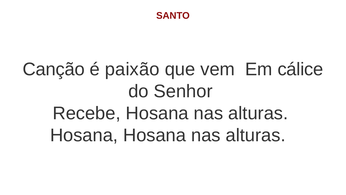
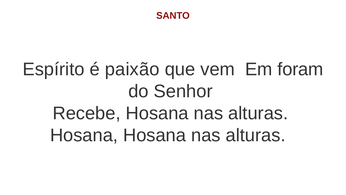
Canção: Canção -> Espírito
cálice: cálice -> foram
